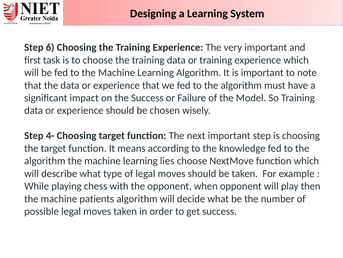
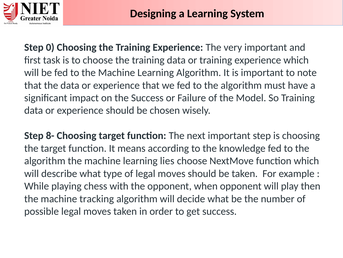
6: 6 -> 0
4-: 4- -> 8-
patients: patients -> tracking
